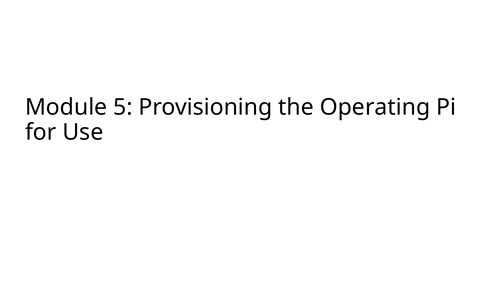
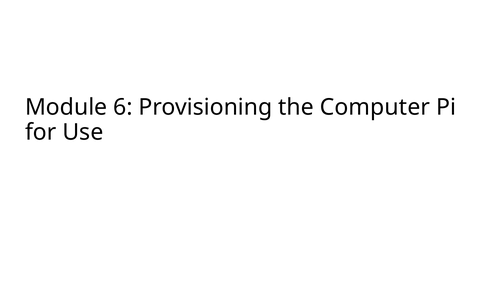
5: 5 -> 6
Operating: Operating -> Computer
